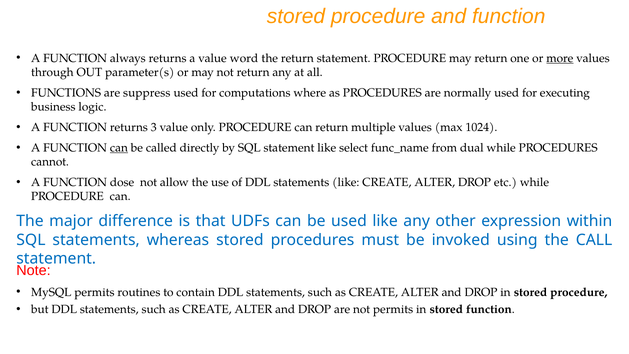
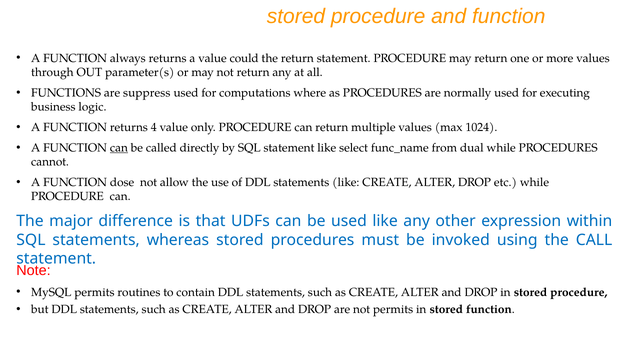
word: word -> could
more underline: present -> none
3: 3 -> 4
